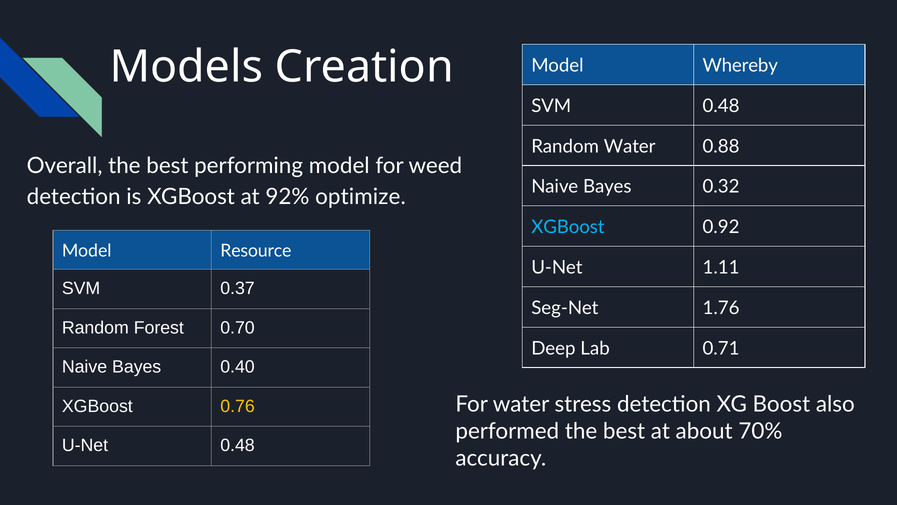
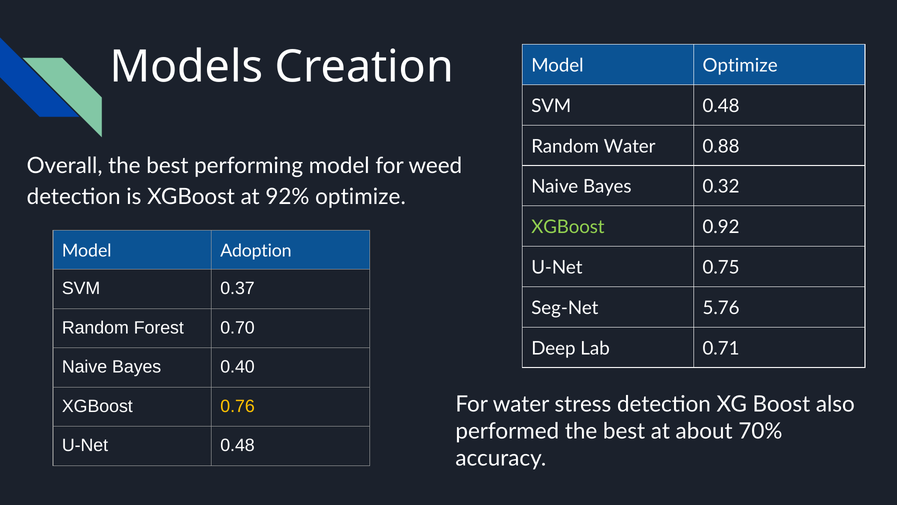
Model Whereby: Whereby -> Optimize
XGBoost at (568, 227) colour: light blue -> light green
Resource: Resource -> Adoption
1.11: 1.11 -> 0.75
1.76: 1.76 -> 5.76
